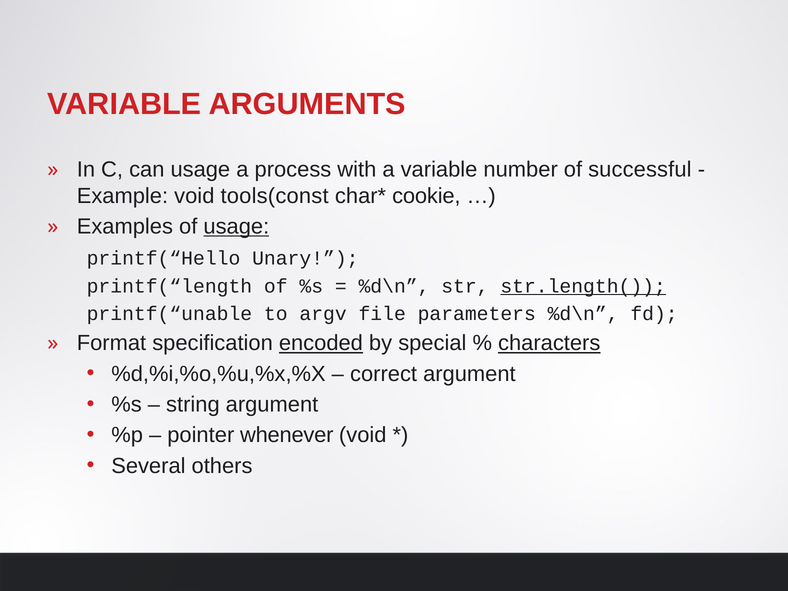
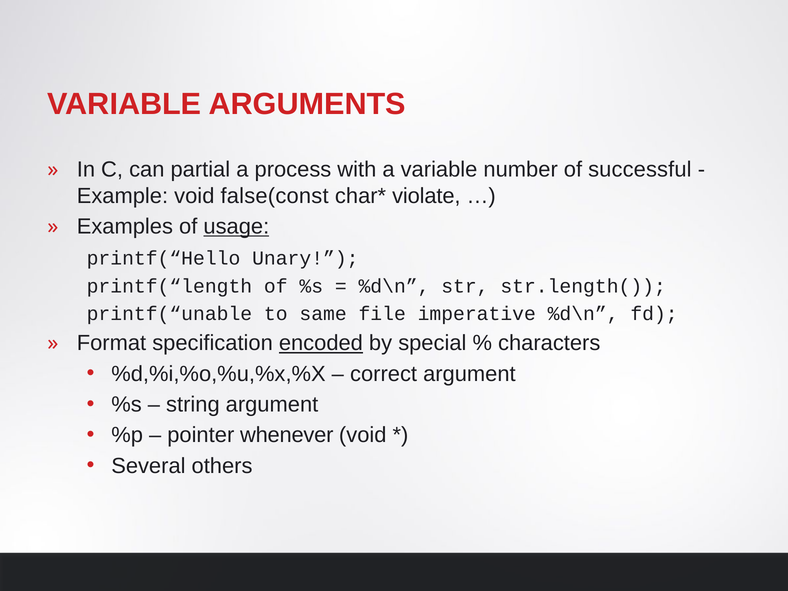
can usage: usage -> partial
tools(const: tools(const -> false(const
cookie: cookie -> violate
str.length( underline: present -> none
argv: argv -> same
parameters: parameters -> imperative
characters underline: present -> none
